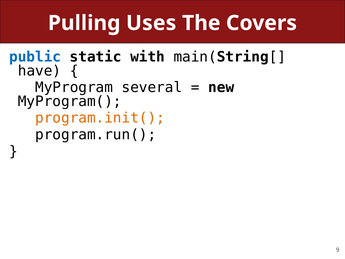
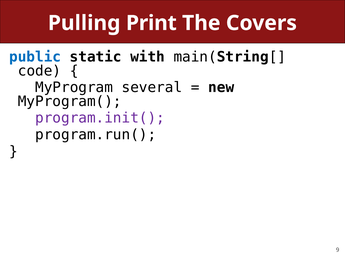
Uses: Uses -> Print
have: have -> code
program.init( colour: orange -> purple
